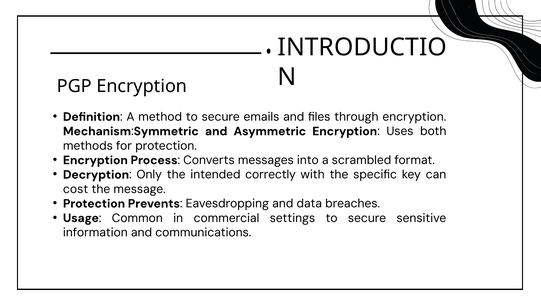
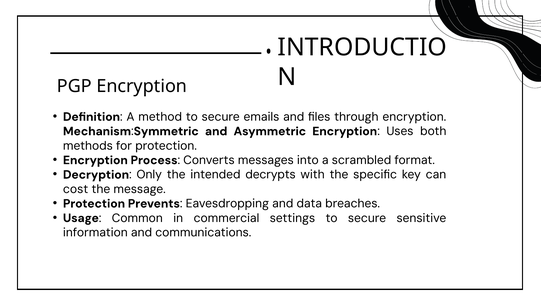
correctly: correctly -> decrypts
